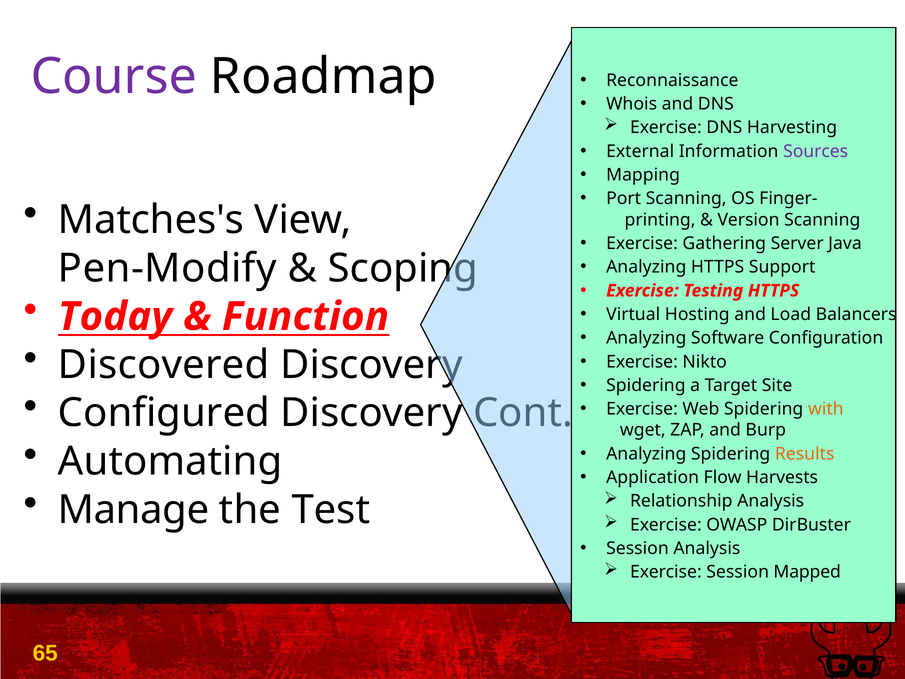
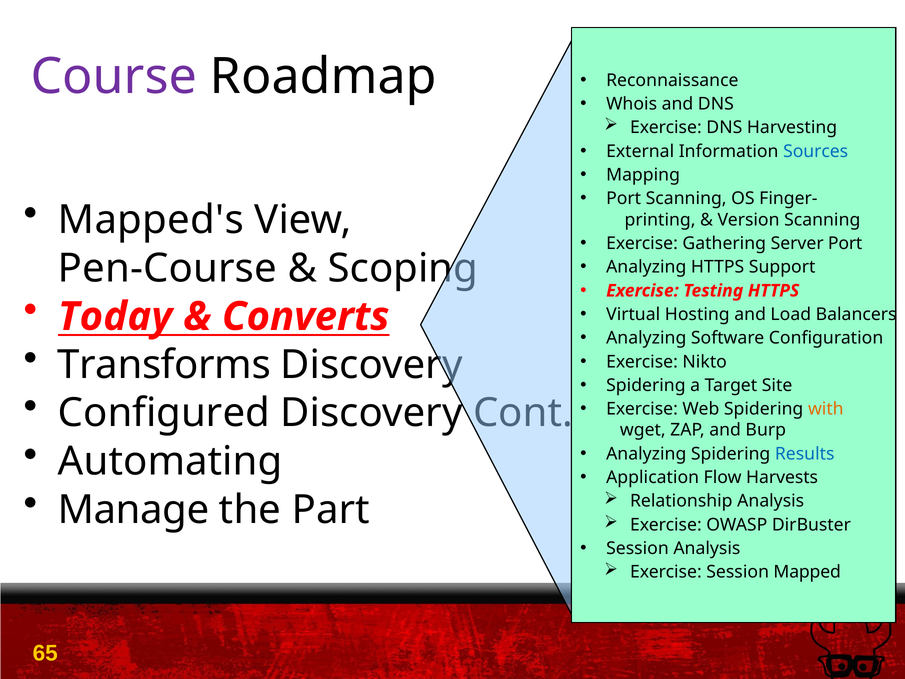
Sources at (816, 151) colour: purple -> blue
Matches's: Matches's -> Mapped's
Server Java: Java -> Port
Pen-Modify: Pen-Modify -> Pen-Course
Function: Function -> Converts
Discovered: Discovered -> Transforms
Results at (805, 454) colour: orange -> blue
Test: Test -> Part
